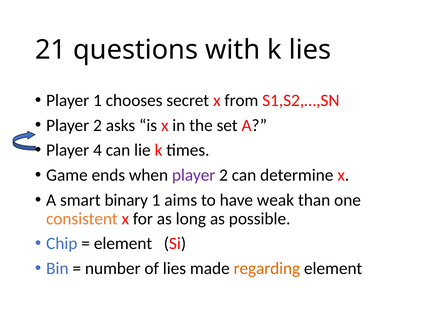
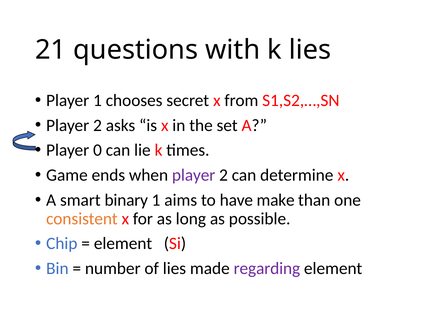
4: 4 -> 0
weak: weak -> make
regarding colour: orange -> purple
